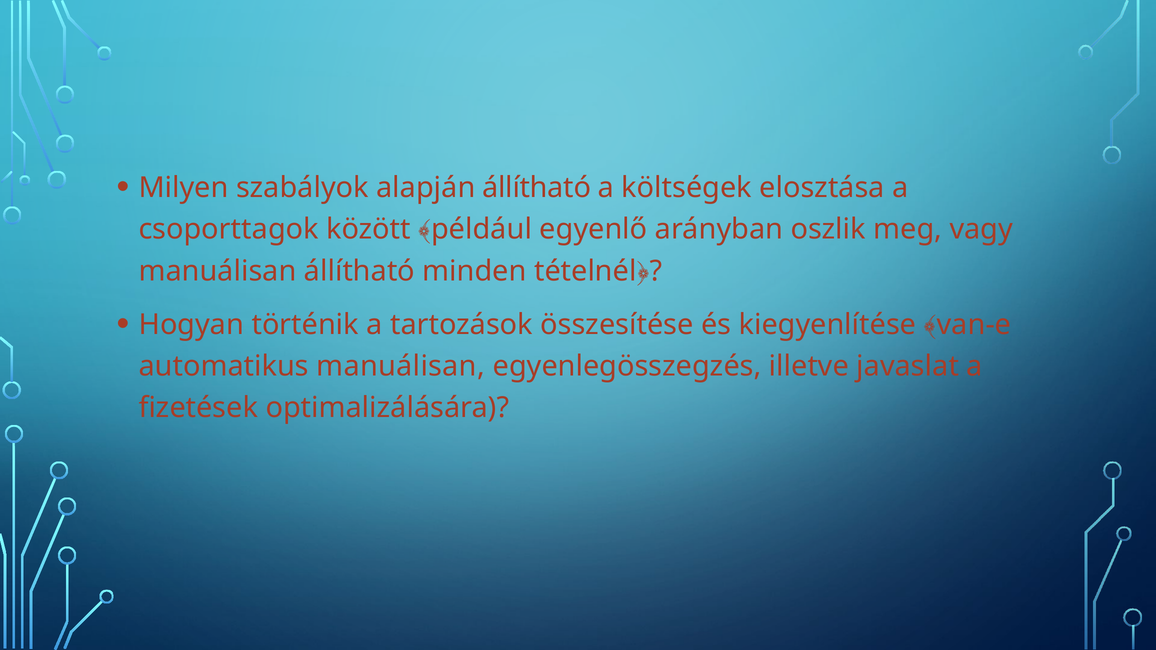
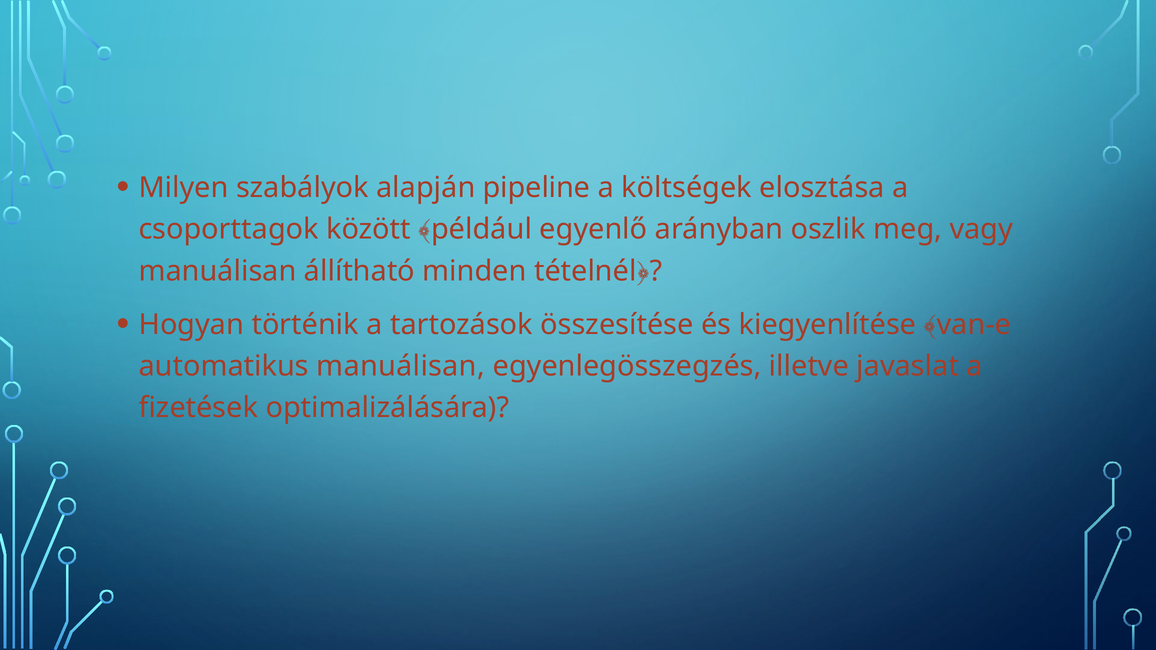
alapján állítható: állítható -> pipeline
